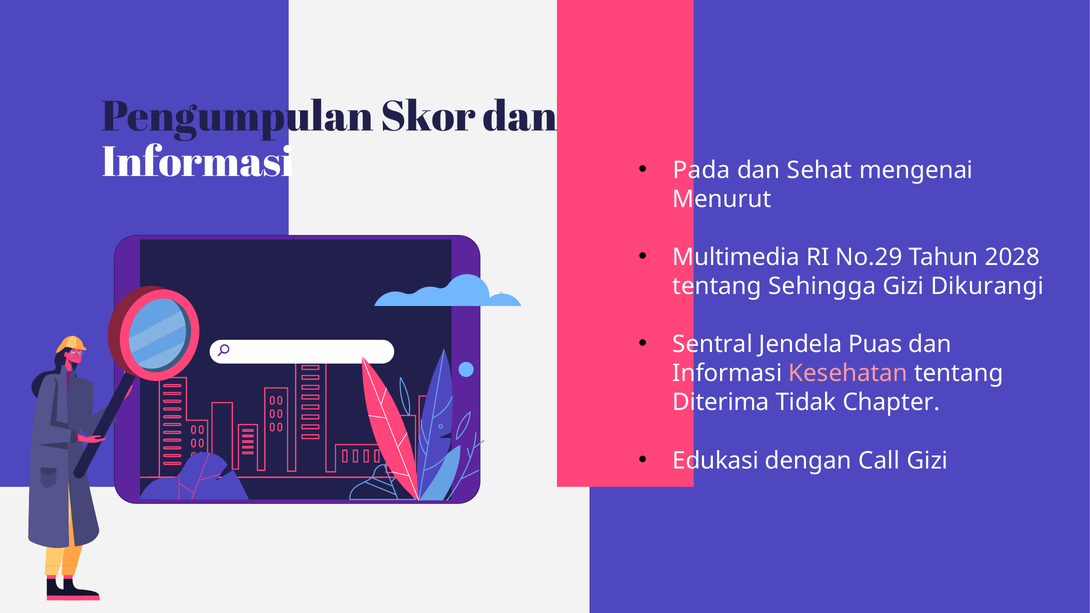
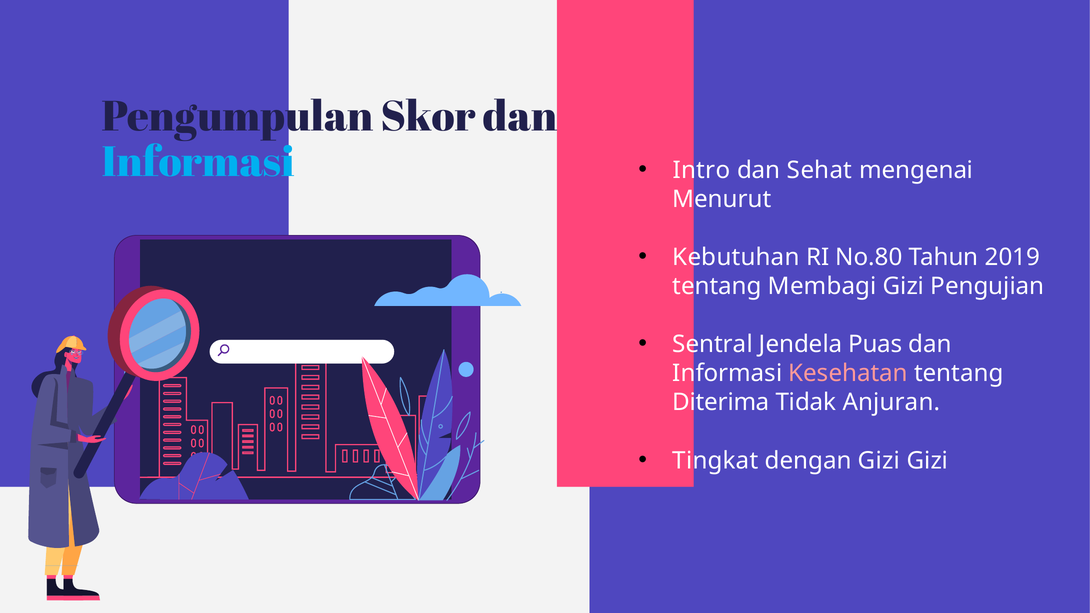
Informasi at (198, 162) colour: white -> light blue
Pada: Pada -> Intro
Multimedia: Multimedia -> Kebutuhan
No.29: No.29 -> No.80
2028: 2028 -> 2019
Sehingga: Sehingga -> Membagi
Dikurangi: Dikurangi -> Pengujian
Chapter: Chapter -> Anjuran
Edukasi: Edukasi -> Tingkat
dengan Call: Call -> Gizi
